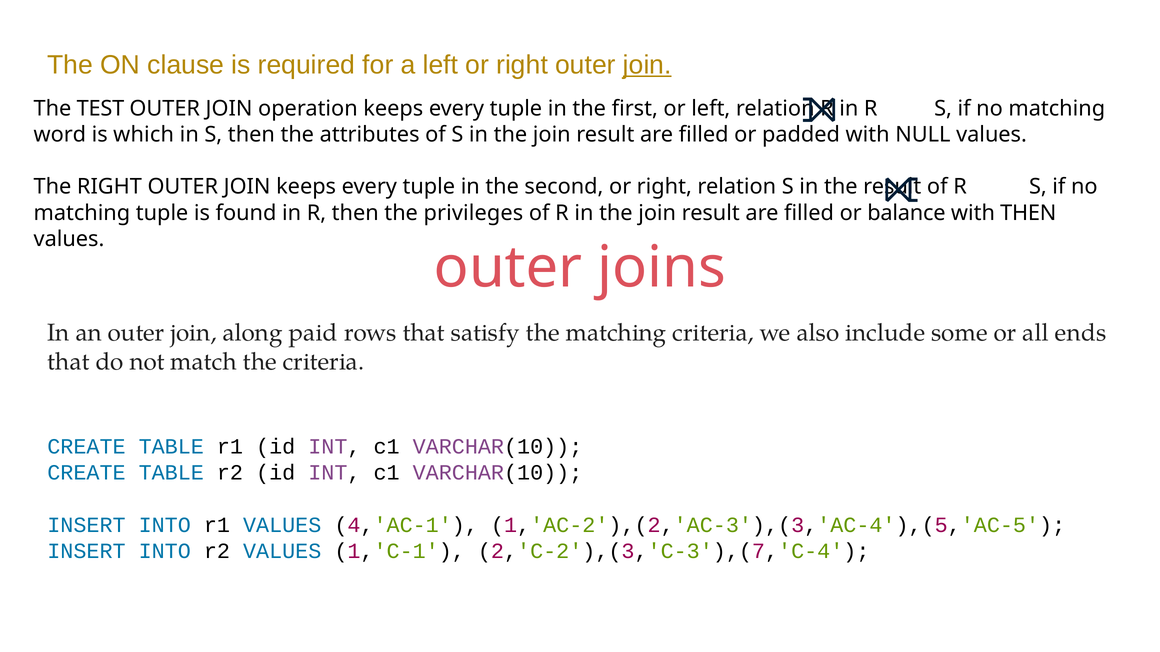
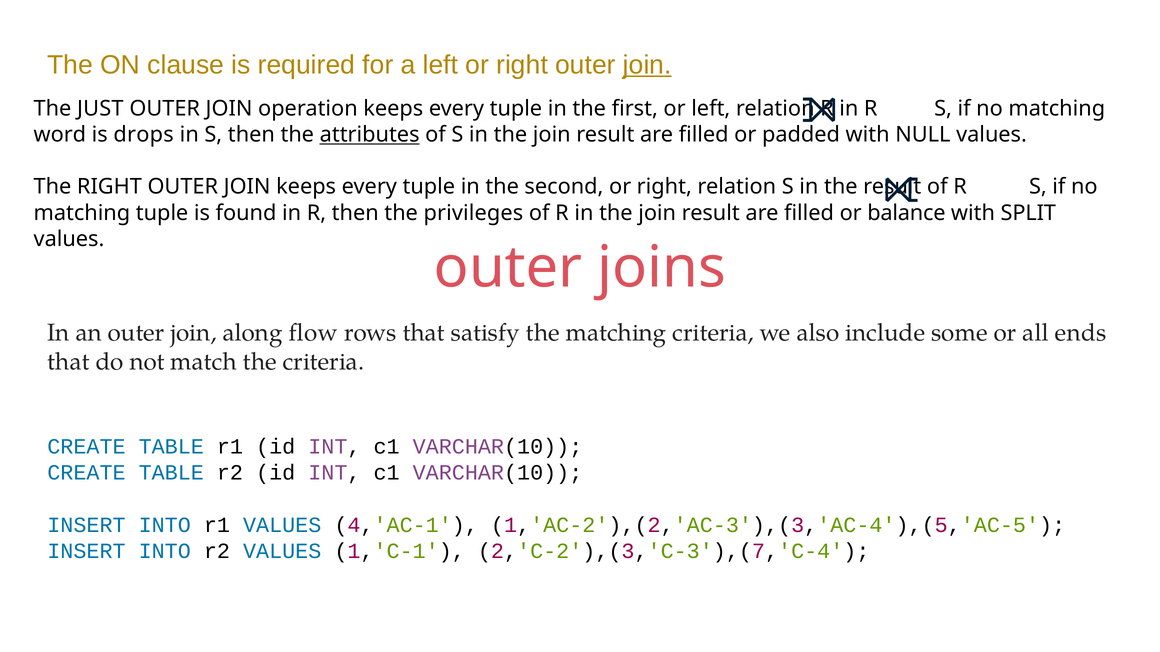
TEST: TEST -> JUST
which: which -> drops
attributes underline: none -> present
with THEN: THEN -> SPLIT
paid: paid -> flow
